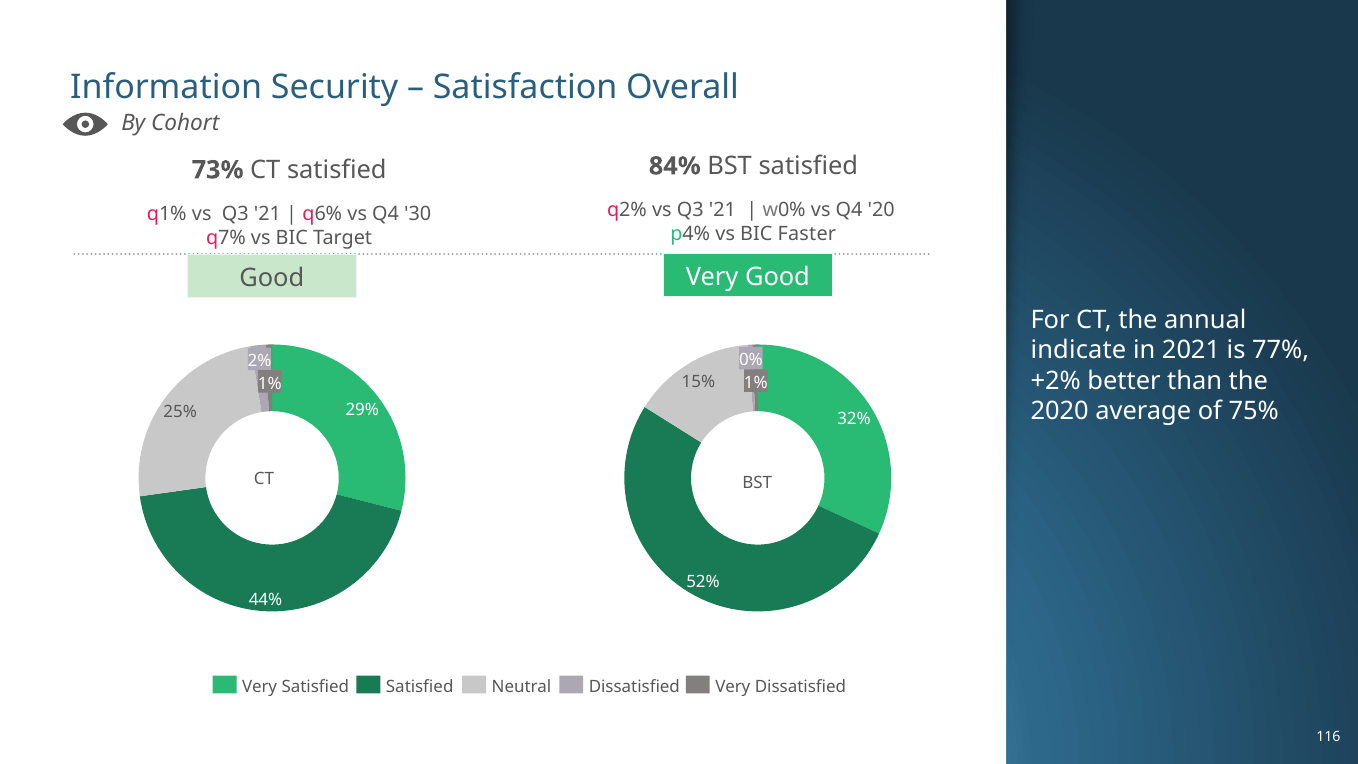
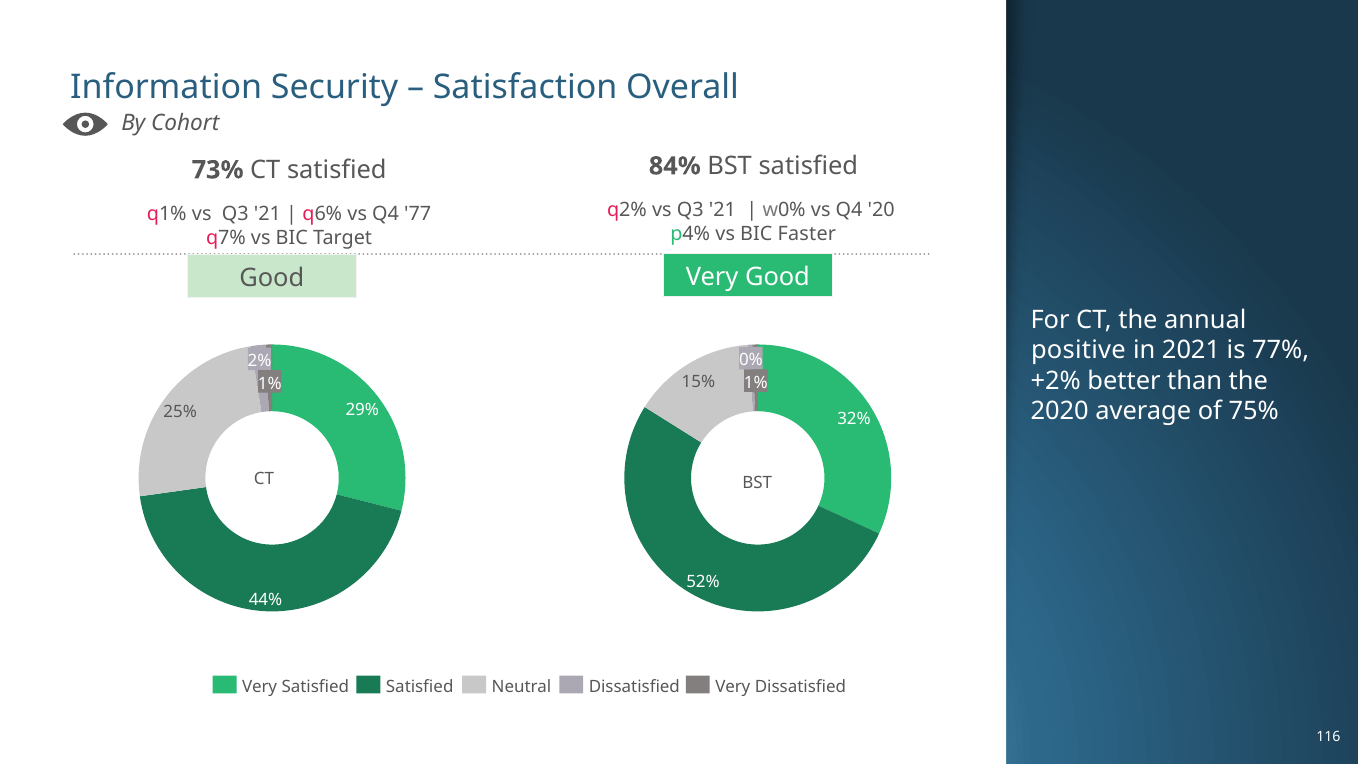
30: 30 -> 77
indicate: indicate -> positive
